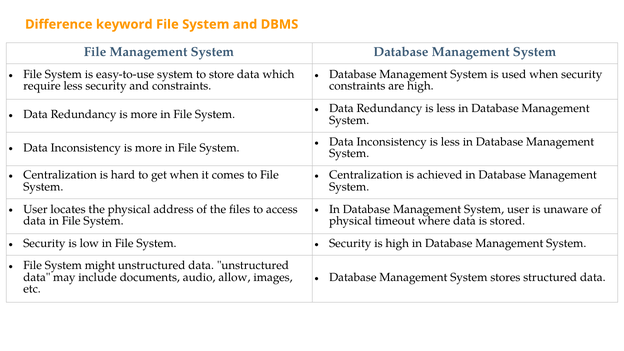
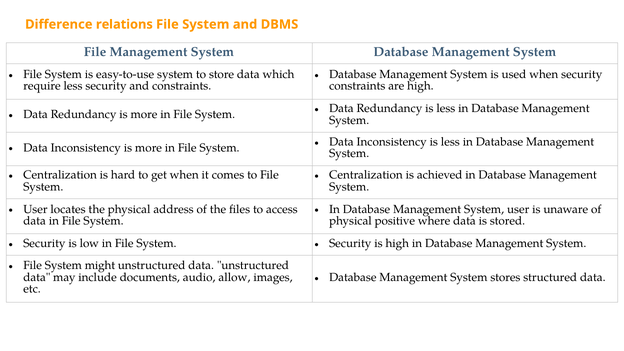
keyword: keyword -> relations
timeout: timeout -> positive
